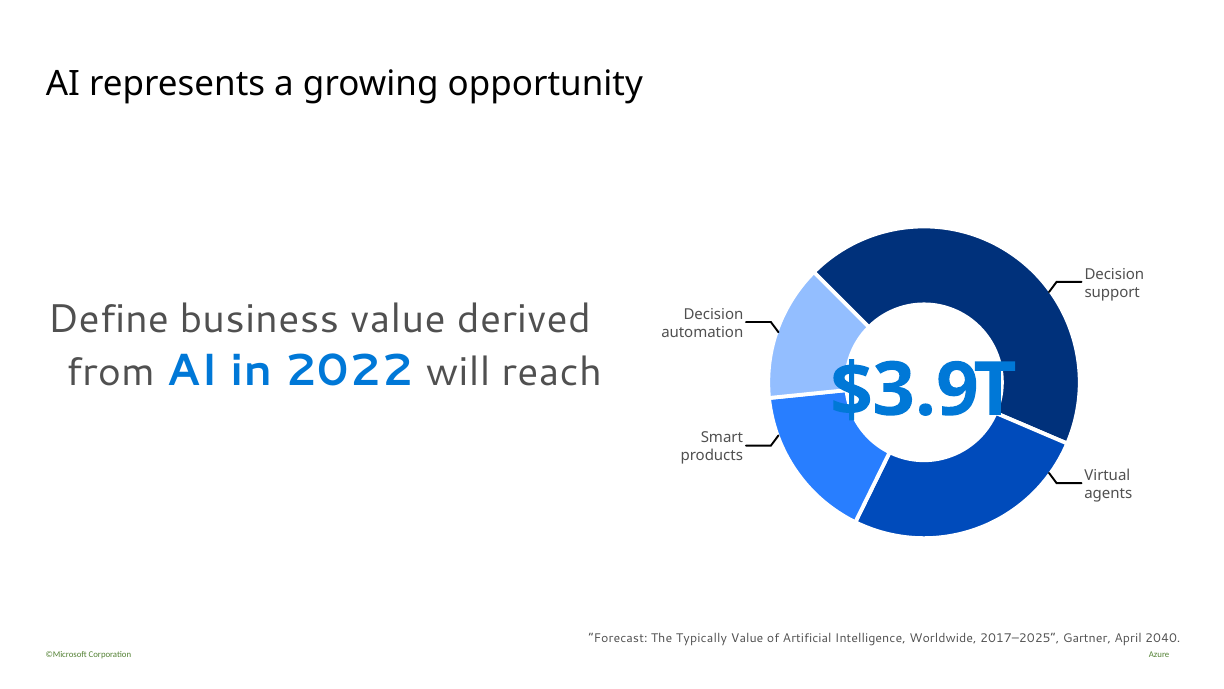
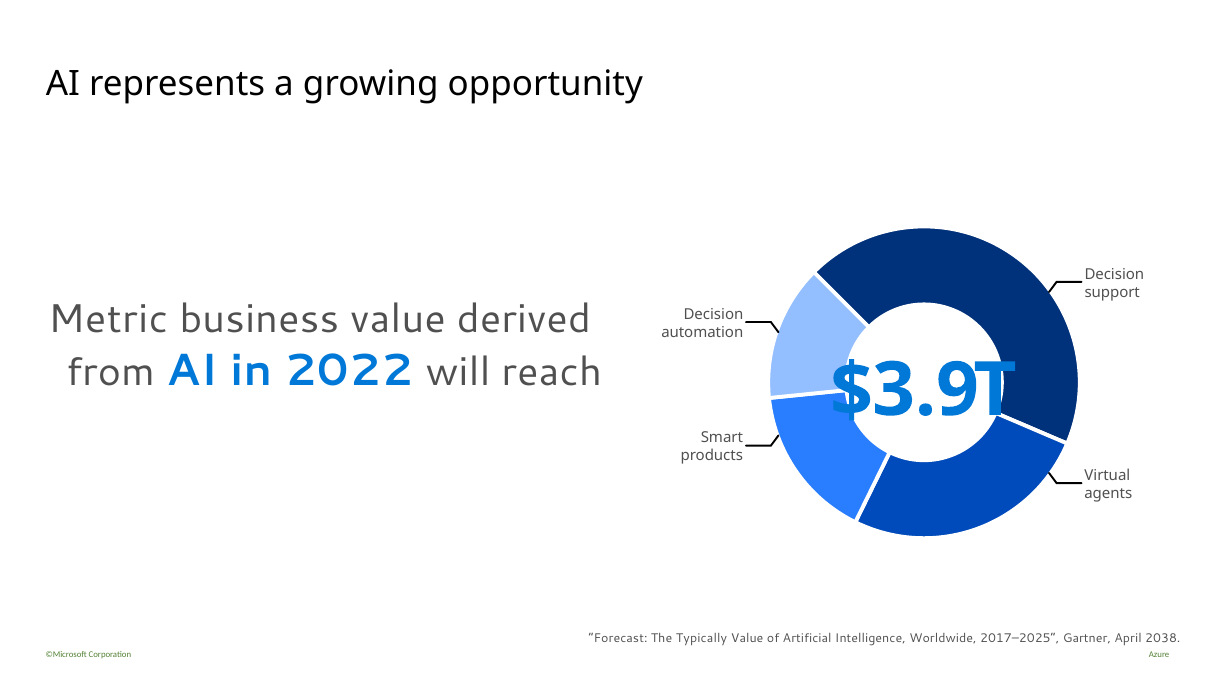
Define: Define -> Metric
2040: 2040 -> 2038
